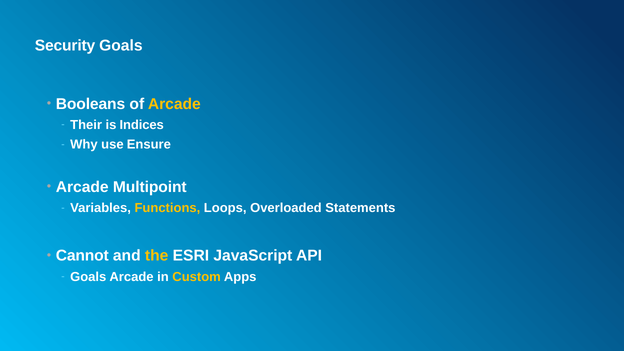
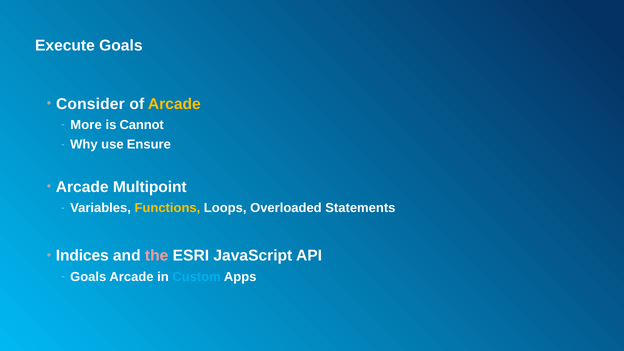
Security: Security -> Execute
Booleans: Booleans -> Consider
Their: Their -> More
Indices: Indices -> Cannot
Cannot: Cannot -> Indices
the colour: yellow -> pink
Custom colour: yellow -> light blue
